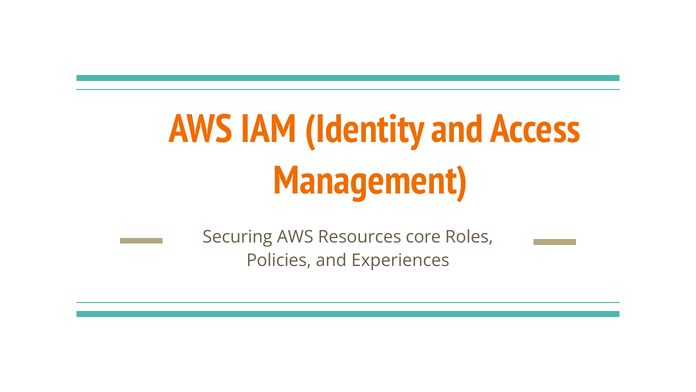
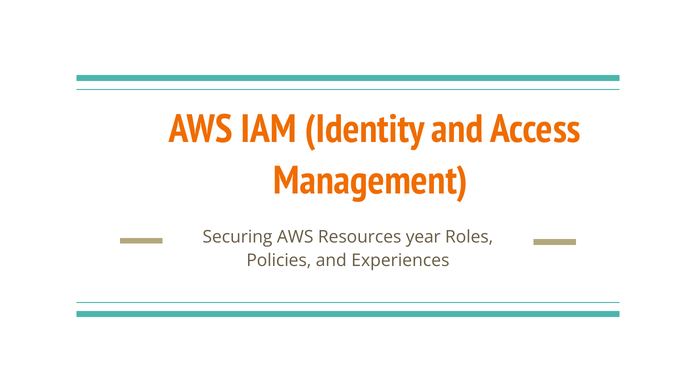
core: core -> year
